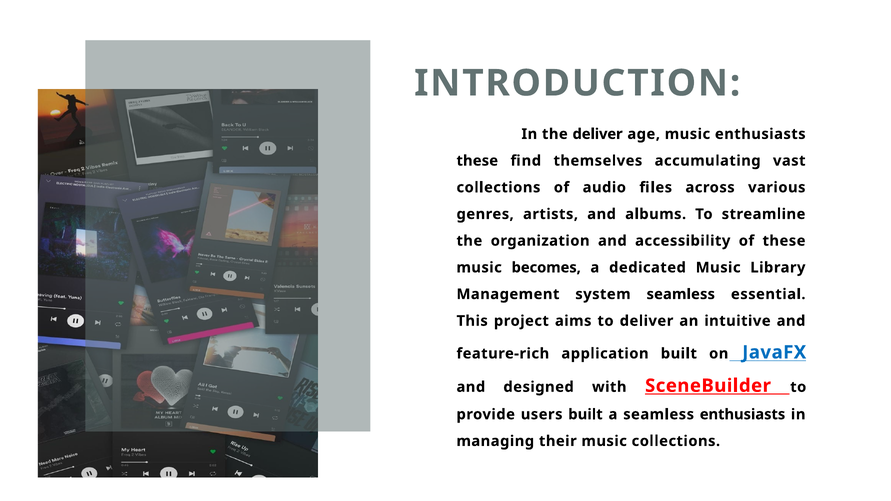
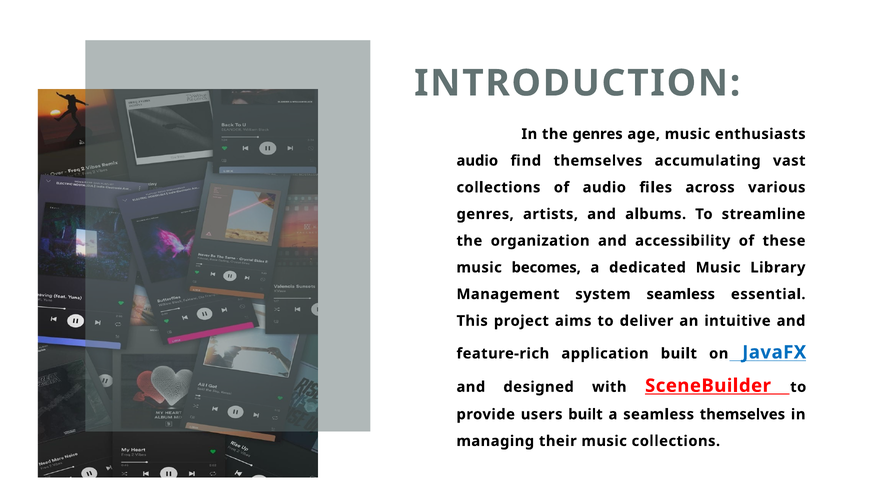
the deliver: deliver -> genres
these at (477, 161): these -> audio
seamless enthusiasts: enthusiasts -> themselves
